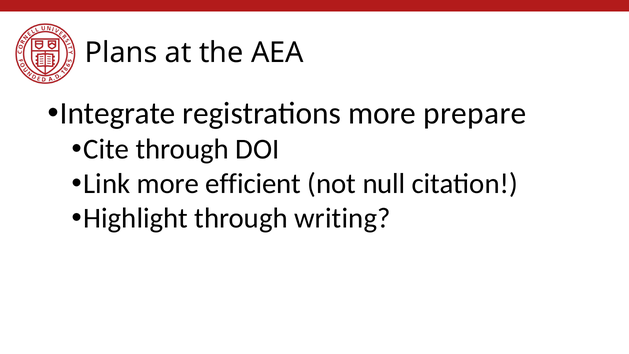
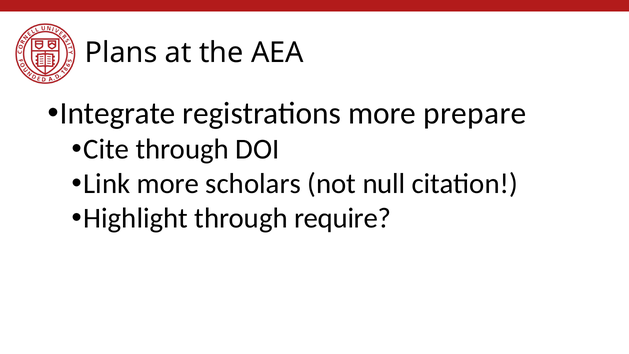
efficient: efficient -> scholars
writing: writing -> require
